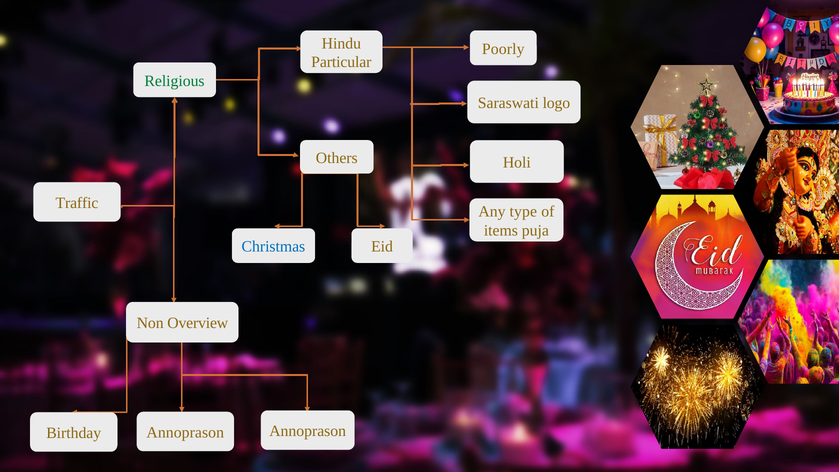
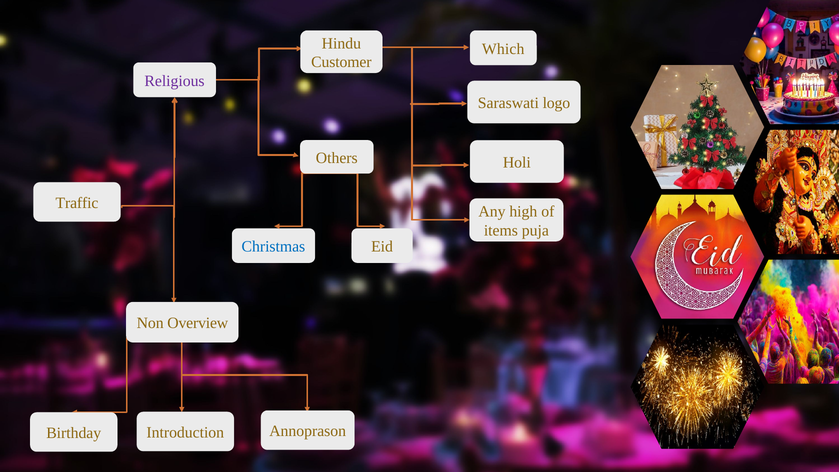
Poorly: Poorly -> Which
Particular: Particular -> Customer
Religious colour: green -> purple
type: type -> high
Annoprason at (185, 433): Annoprason -> Introduction
